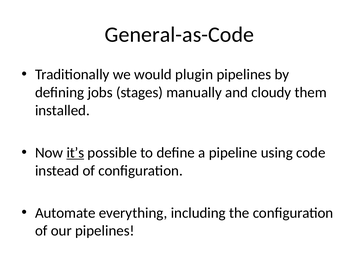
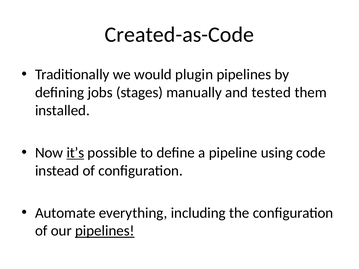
General-as-Code: General-as-Code -> Created-as-Code
cloudy: cloudy -> tested
pipelines at (105, 231) underline: none -> present
